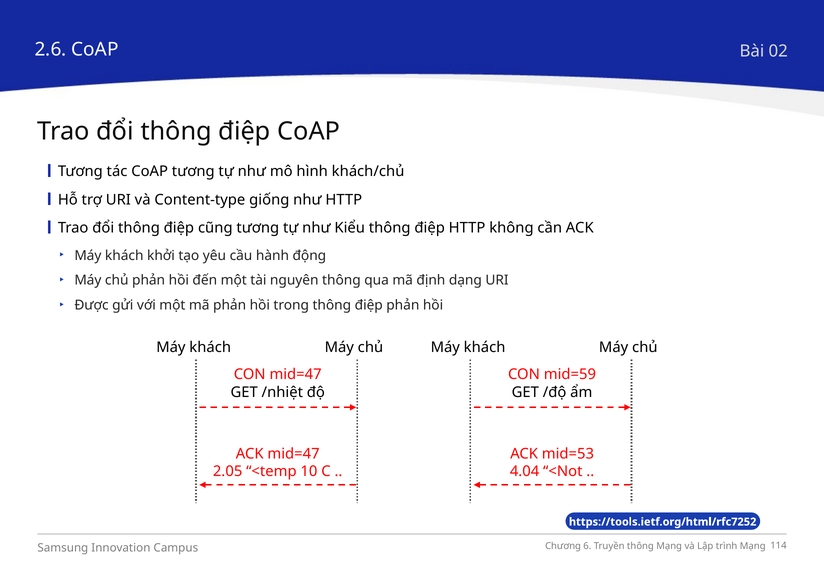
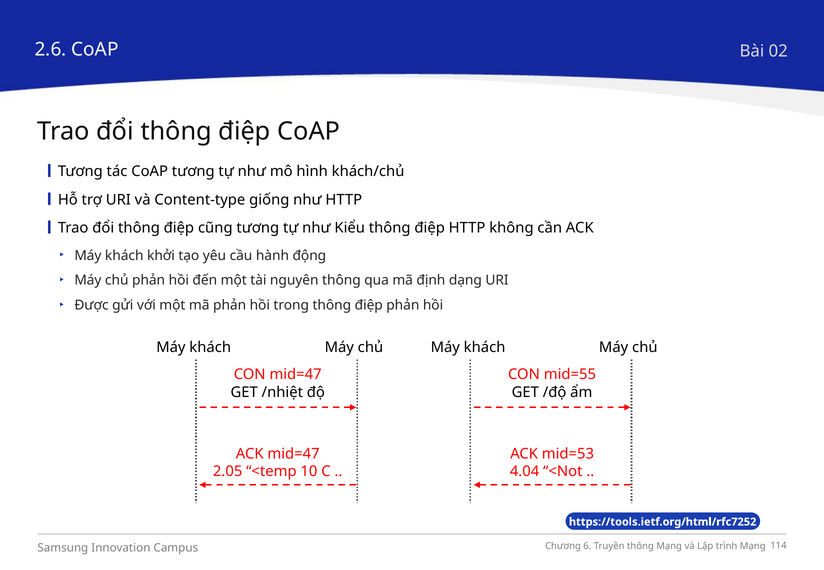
mid=59: mid=59 -> mid=55
